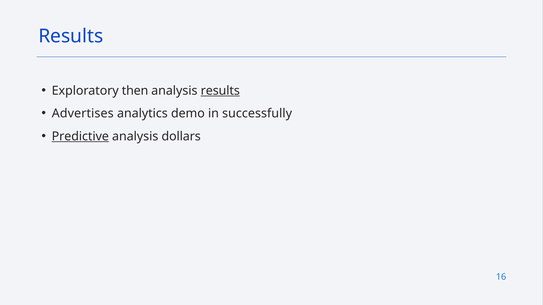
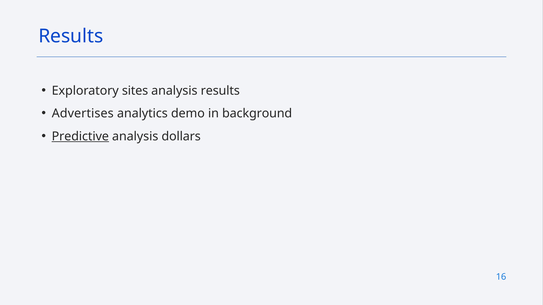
then: then -> sites
results at (220, 91) underline: present -> none
successfully: successfully -> background
